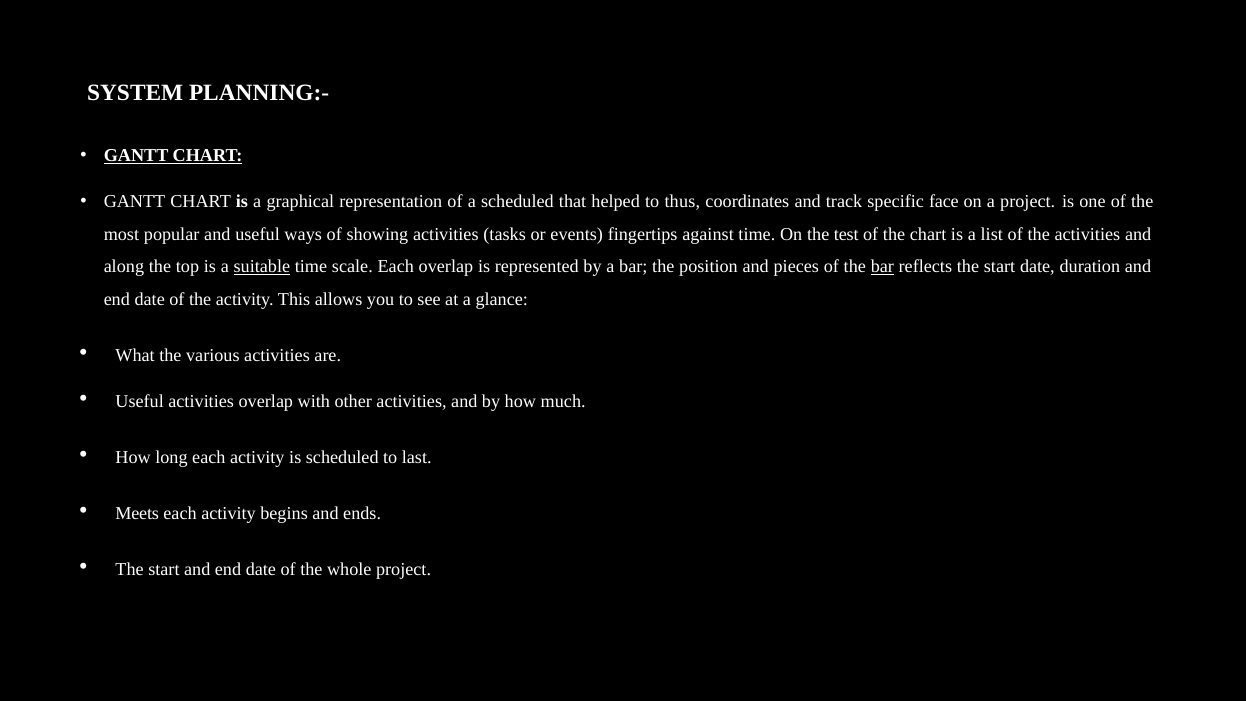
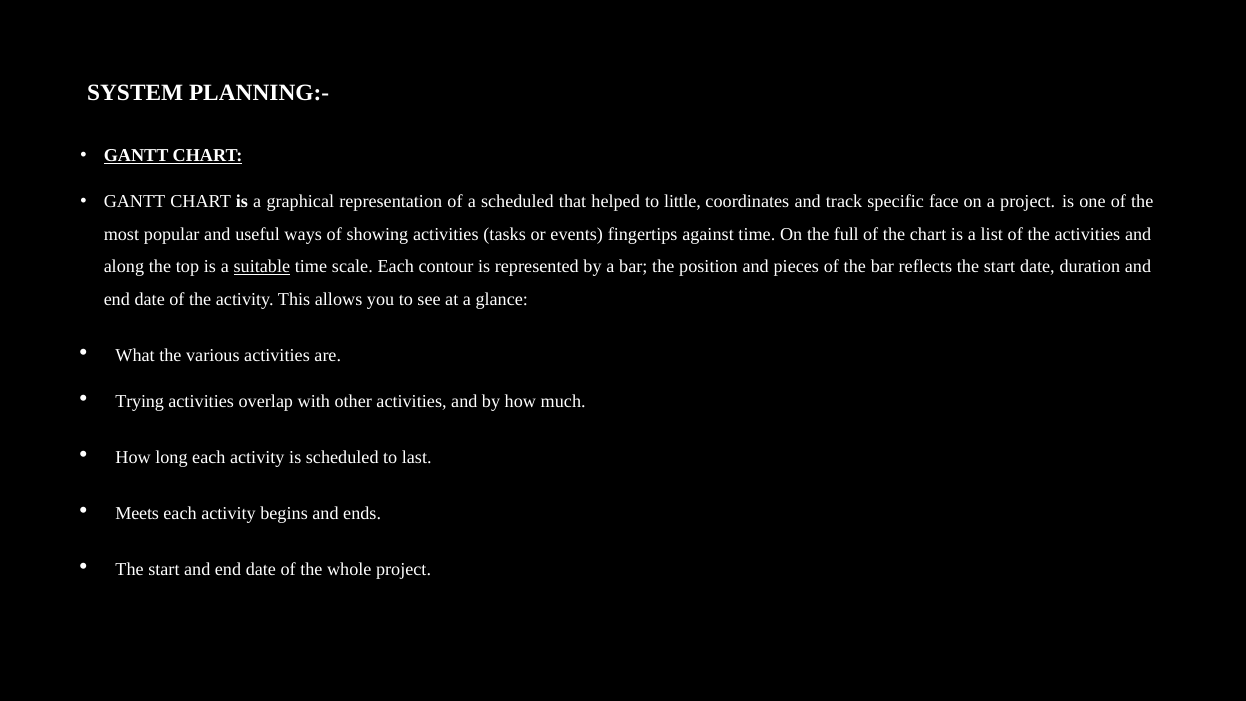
thus: thus -> little
test: test -> full
Each overlap: overlap -> contour
bar at (882, 267) underline: present -> none
Useful at (140, 401): Useful -> Trying
